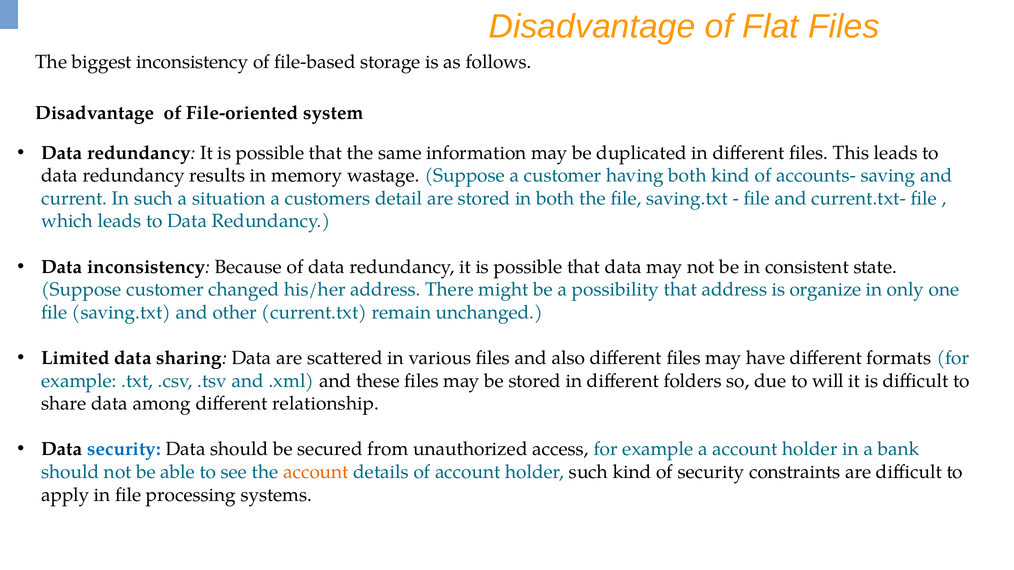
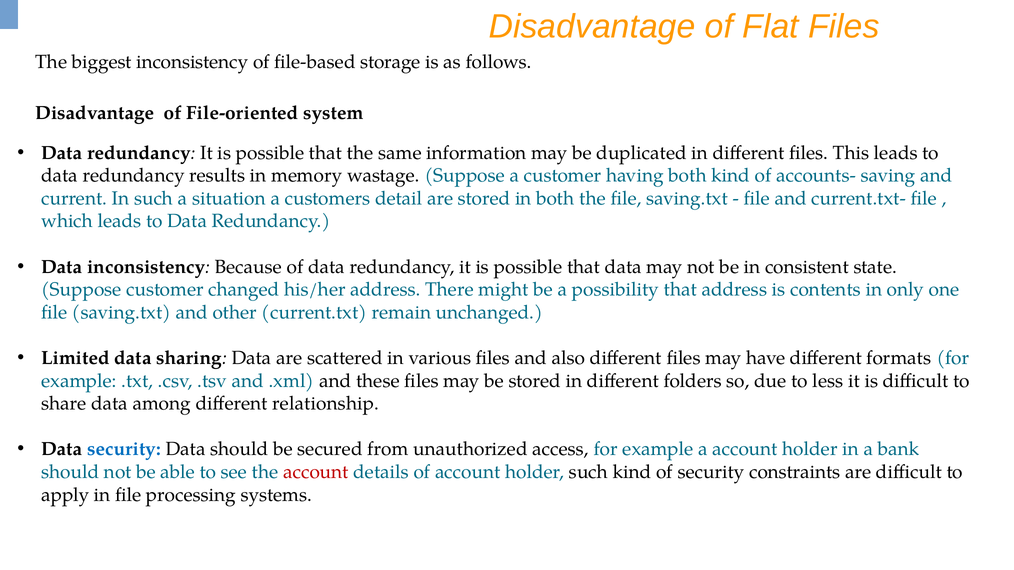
organize: organize -> contents
will: will -> less
account at (316, 472) colour: orange -> red
